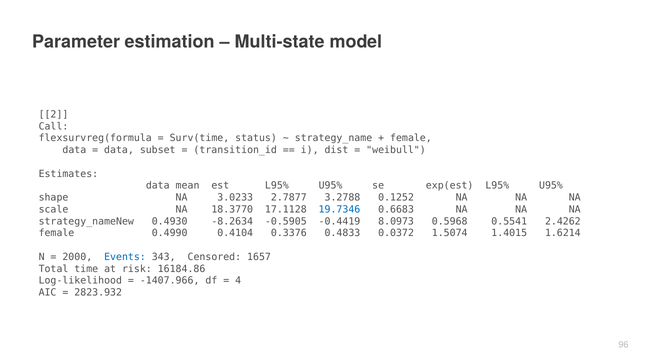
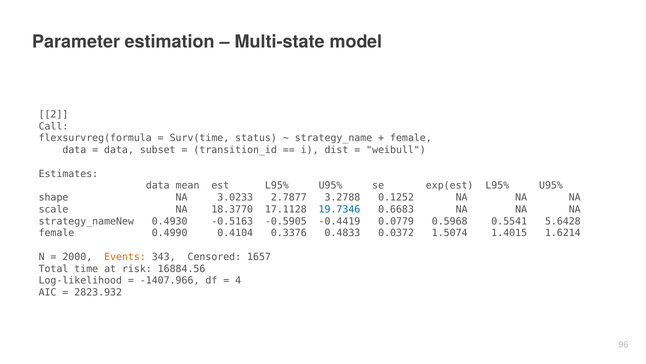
-8.2634: -8.2634 -> -0.5163
8.0973: 8.0973 -> 0.0779
2.4262: 2.4262 -> 5.6428
Events colour: blue -> orange
16184.86: 16184.86 -> 16884.56
